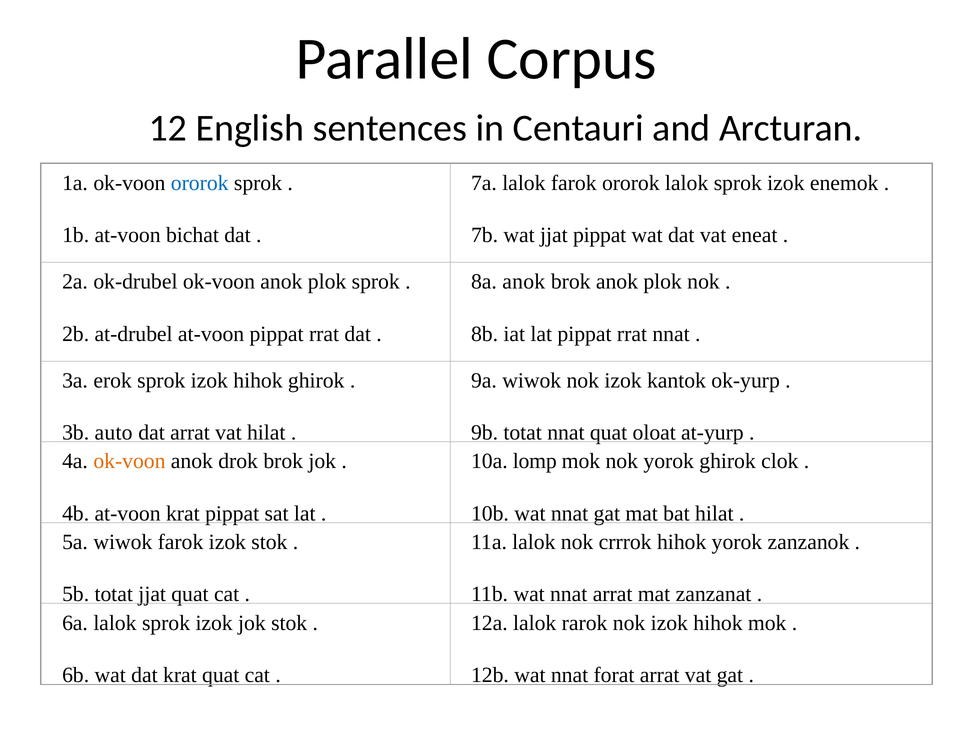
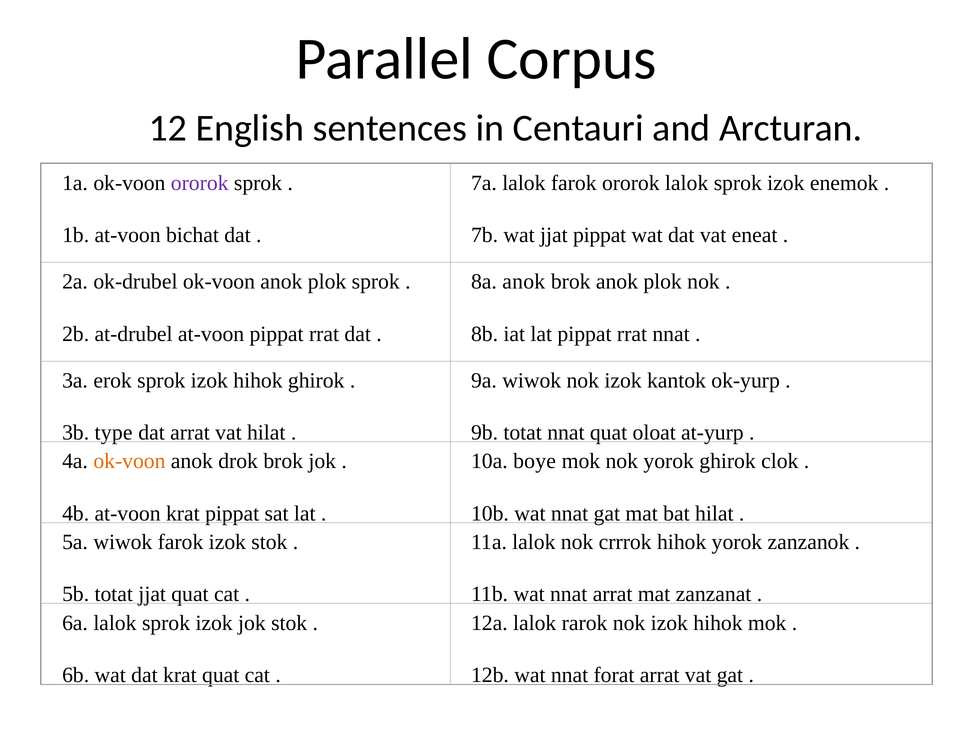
ororok at (200, 183) colour: blue -> purple
auto: auto -> type
lomp: lomp -> boye
